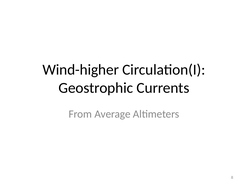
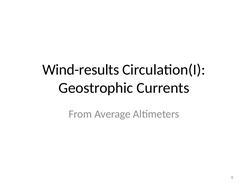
Wind-higher: Wind-higher -> Wind-results
